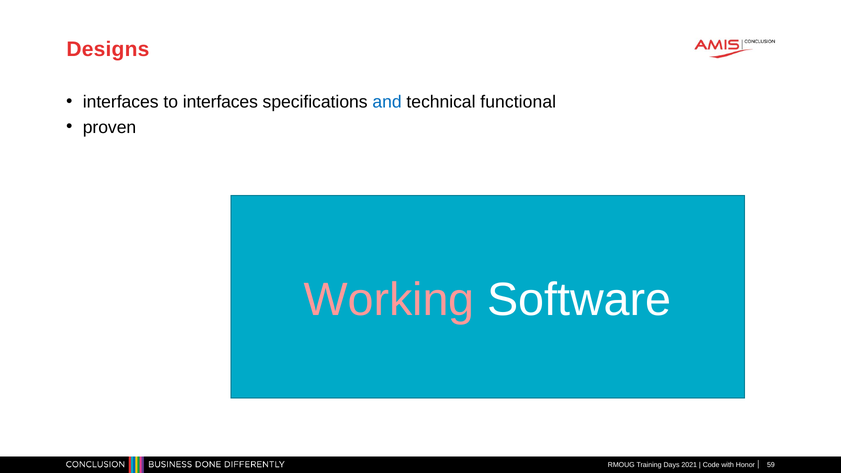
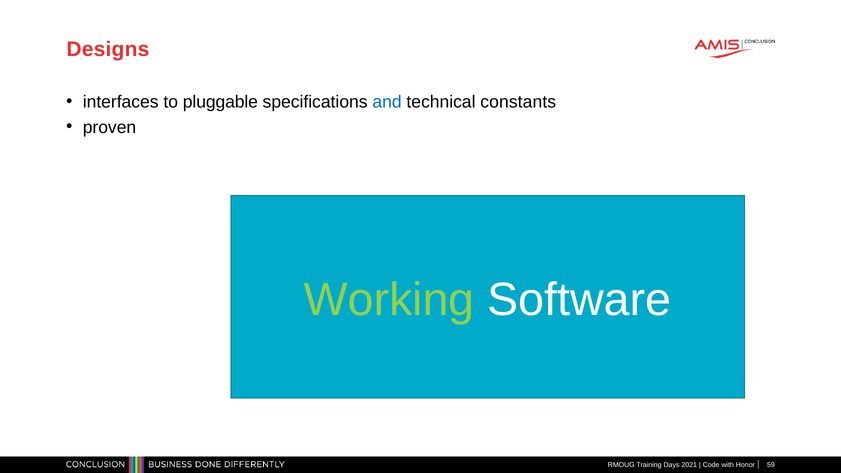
to interfaces: interfaces -> pluggable
functional: functional -> constants
Working colour: pink -> light green
